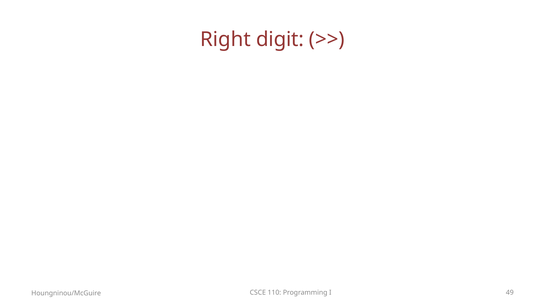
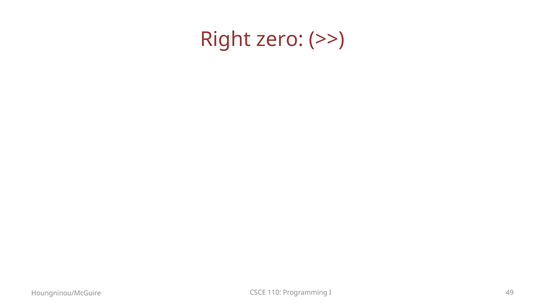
digit: digit -> zero
